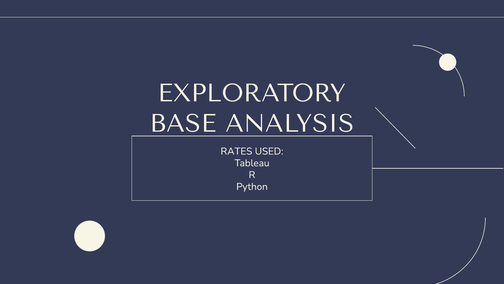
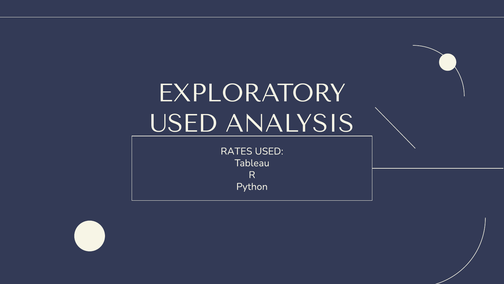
BASE at (183, 123): BASE -> USED
